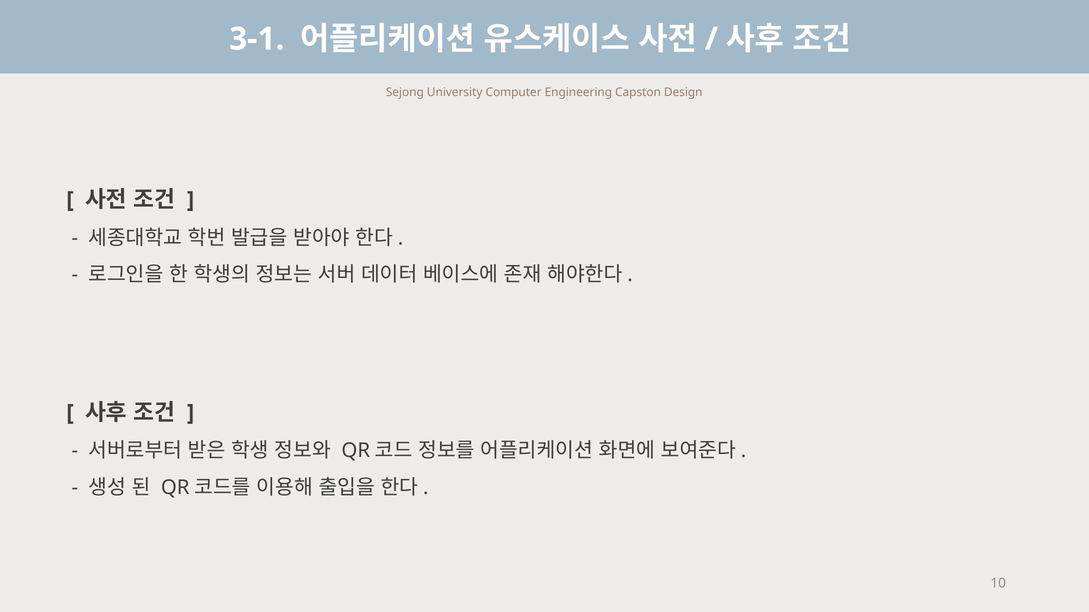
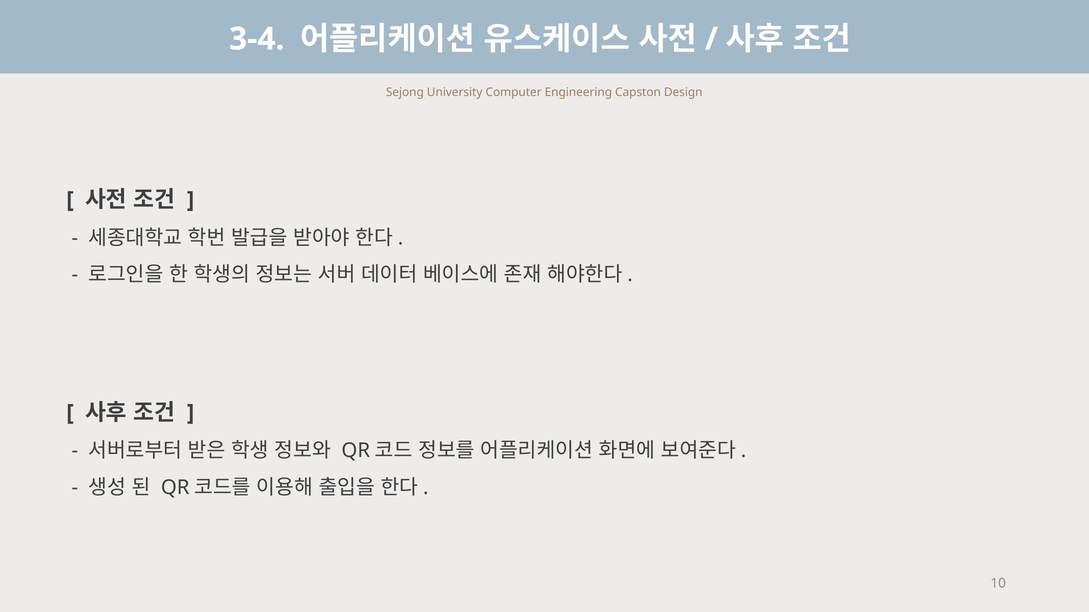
3-1: 3-1 -> 3-4
